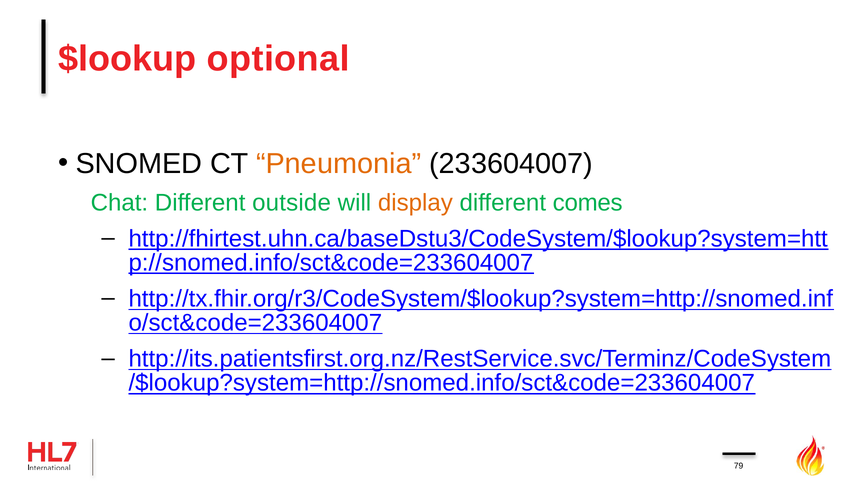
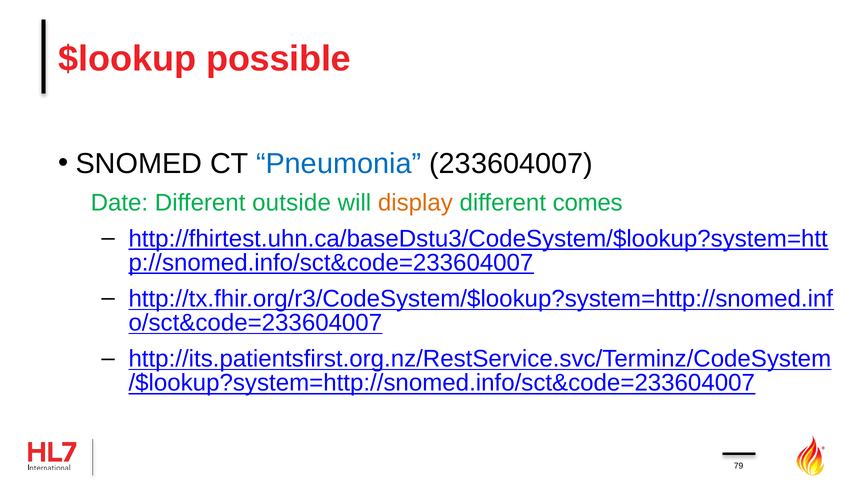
optional: optional -> possible
Pneumonia colour: orange -> blue
Chat: Chat -> Date
